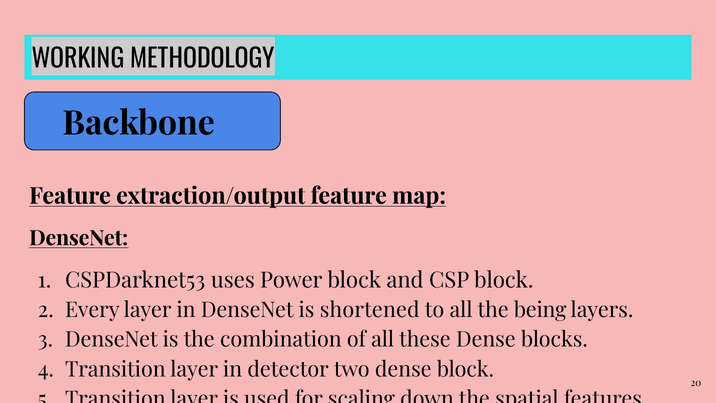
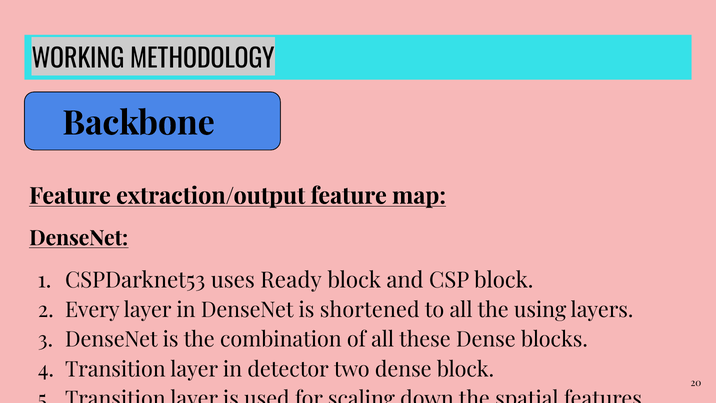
Power: Power -> Ready
being: being -> using
